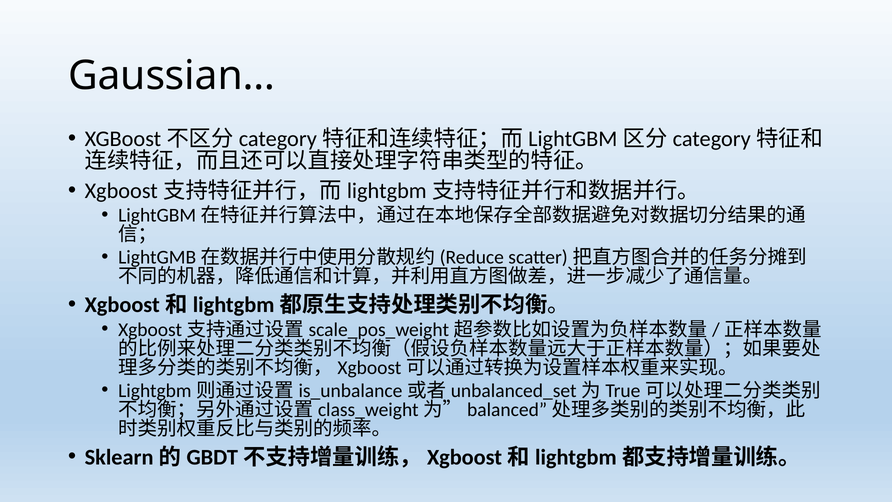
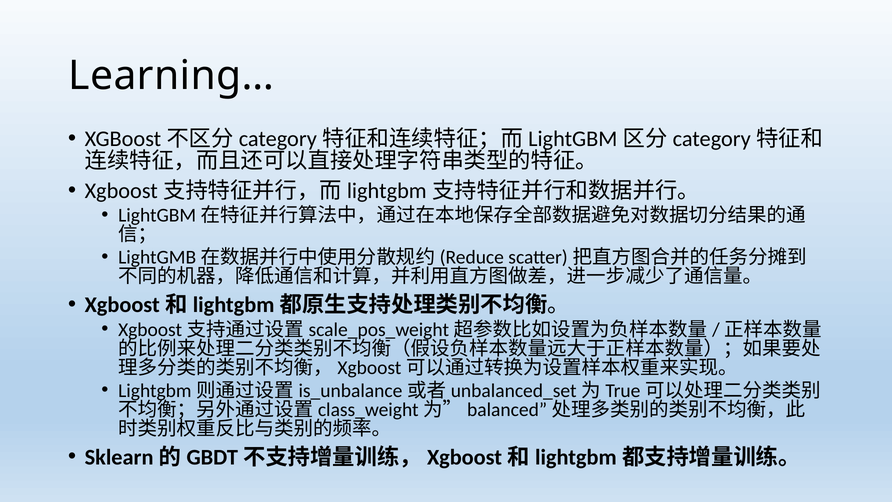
Gaussian…: Gaussian… -> Learning…
